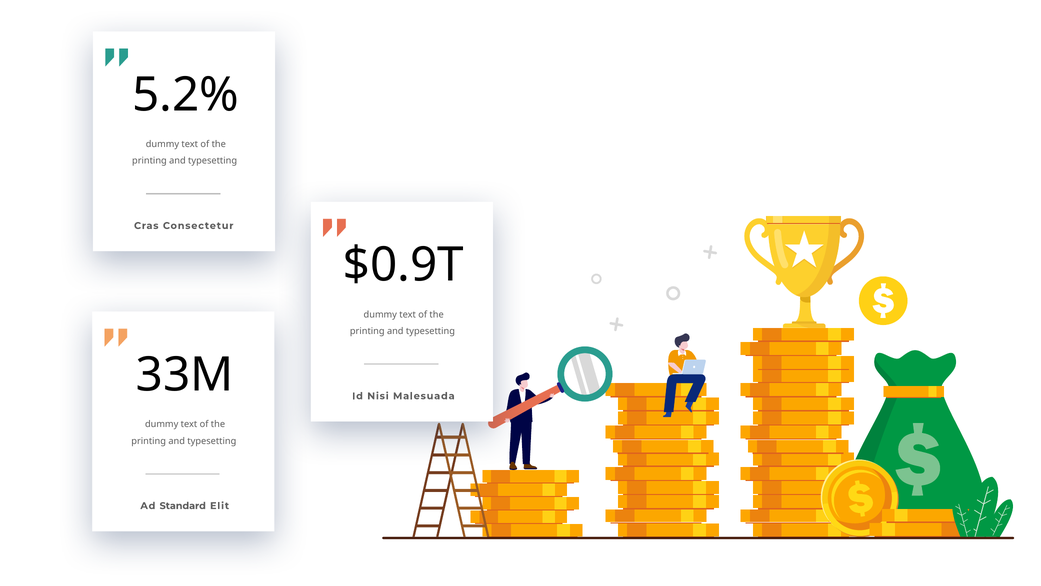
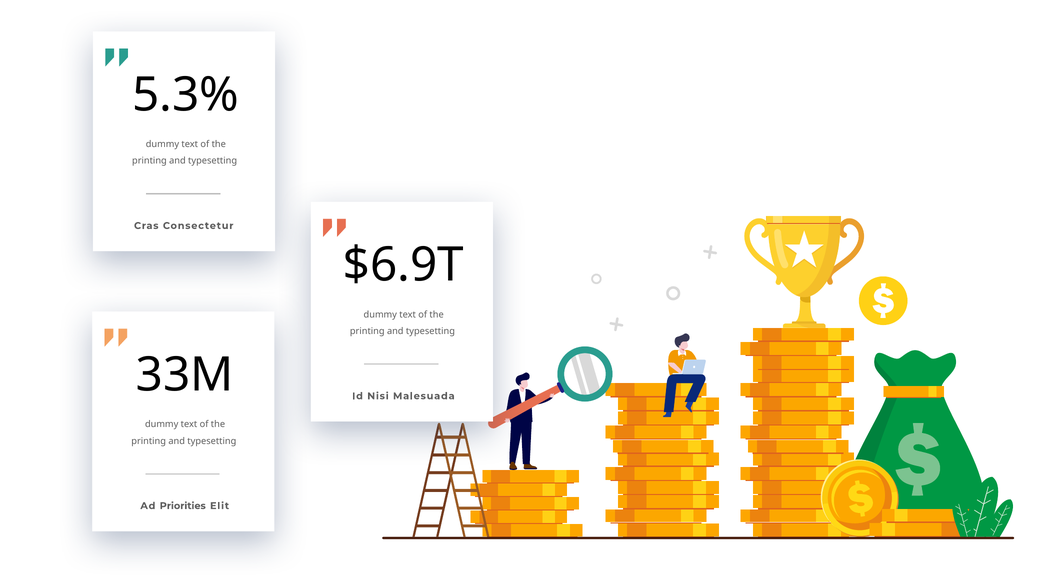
5.2%: 5.2% -> 5.3%
$0.9T: $0.9T -> $6.9T
Standard: Standard -> Priorities
